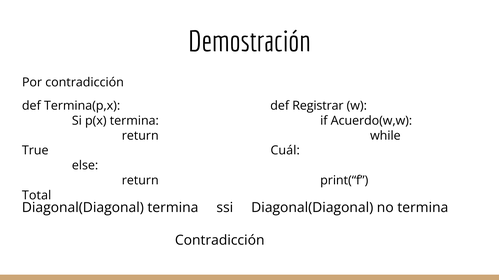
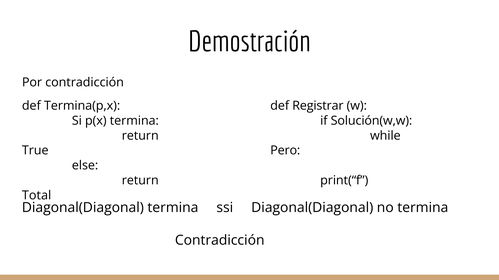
Acuerdo(w,w: Acuerdo(w,w -> Solución(w,w
Cuál: Cuál -> Pero
